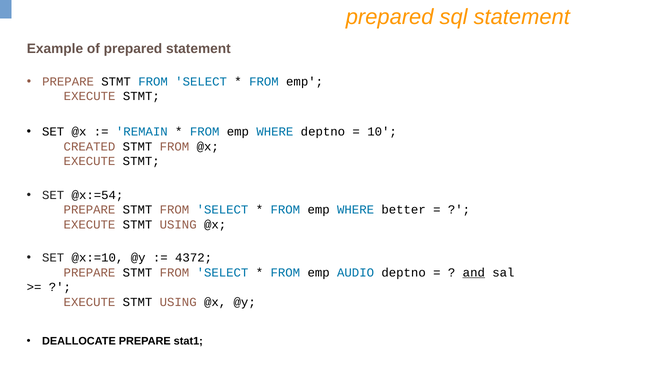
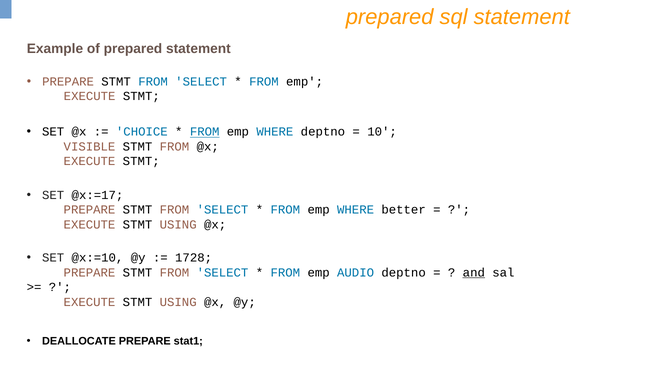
REMAIN: REMAIN -> CHOICE
FROM at (205, 132) underline: none -> present
CREATED: CREATED -> VISIBLE
@x:=54: @x:=54 -> @x:=17
4372: 4372 -> 1728
